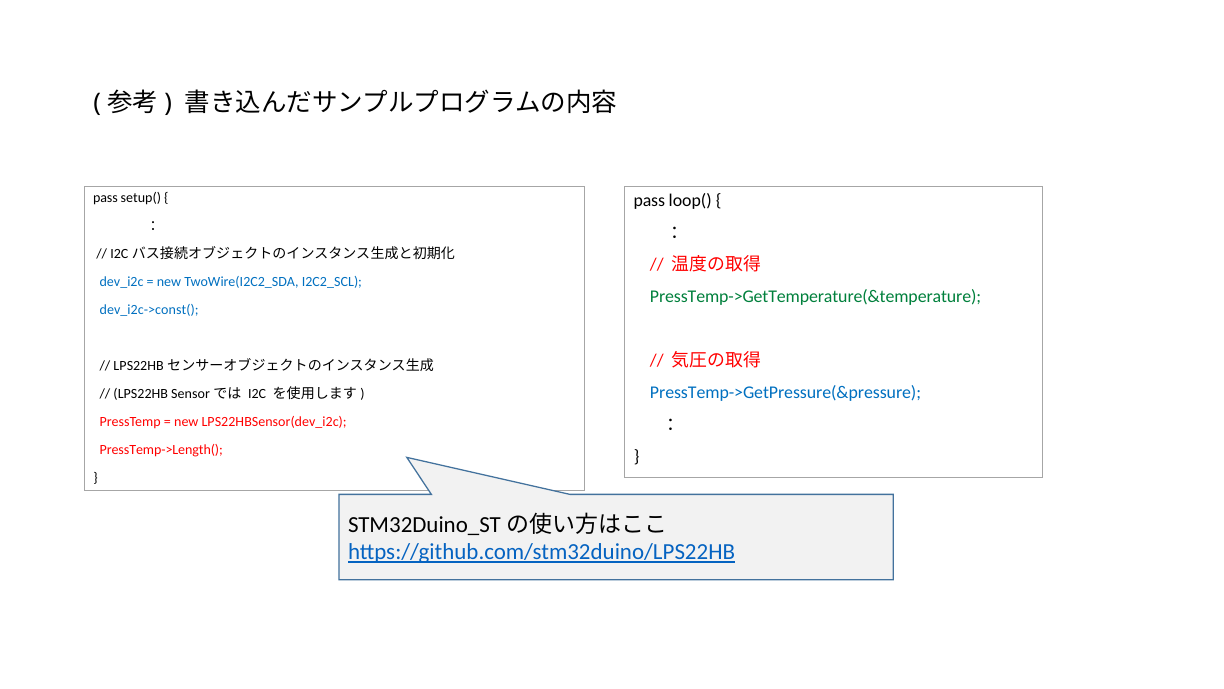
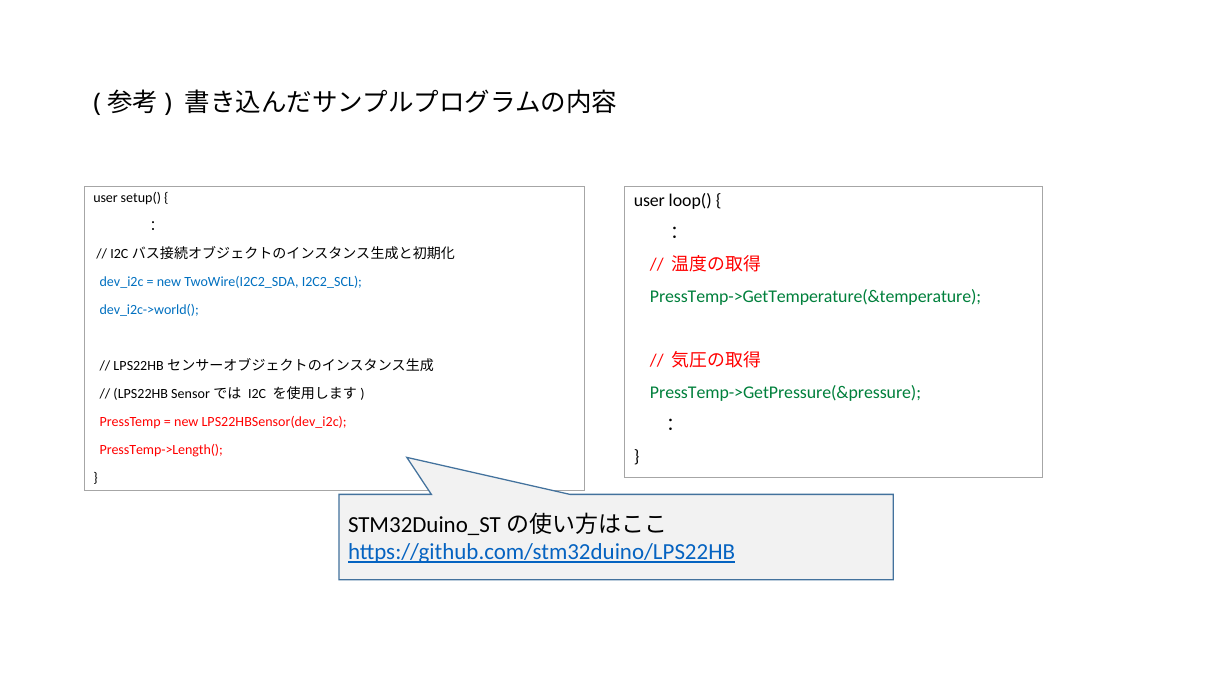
pass at (105, 198): pass -> user
pass at (649, 200): pass -> user
dev_i2c->const(: dev_i2c->const( -> dev_i2c->world(
PressTemp->GetPressure(&pressure colour: blue -> green
